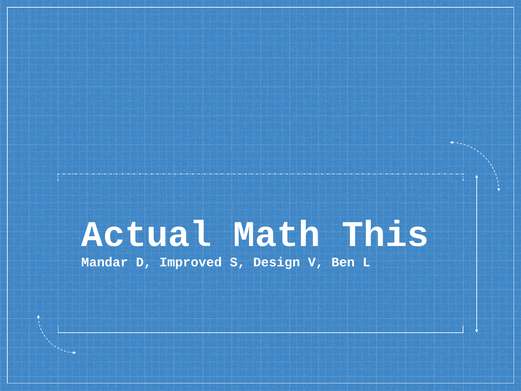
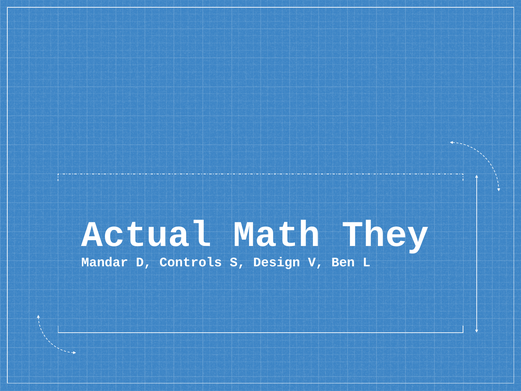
This: This -> They
Improved: Improved -> Controls
